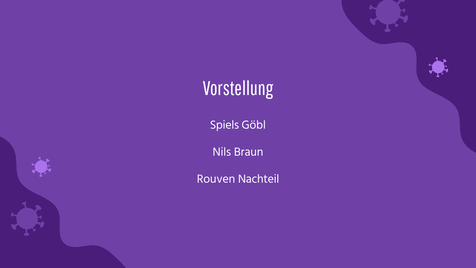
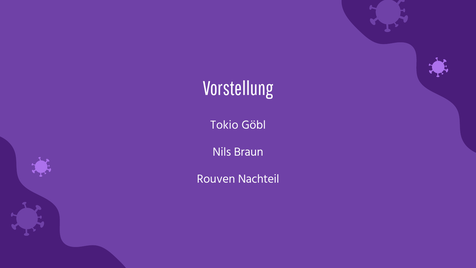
Spiels: Spiels -> Tokio
